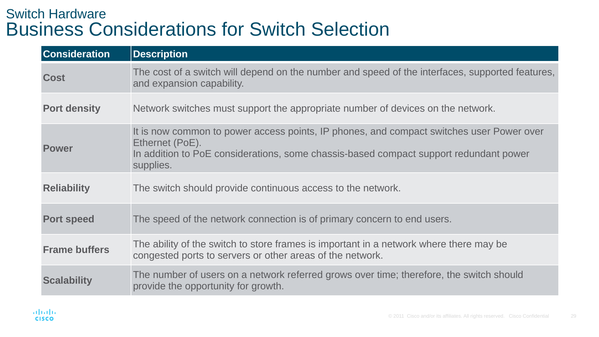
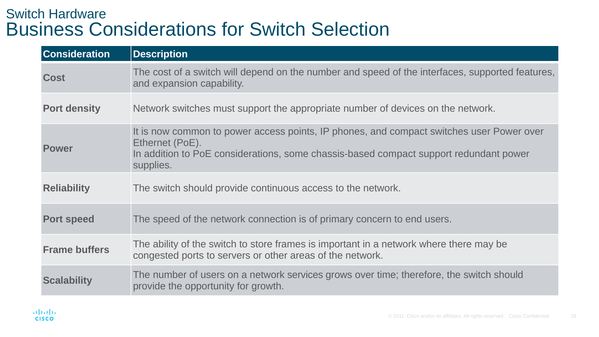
referred: referred -> services
